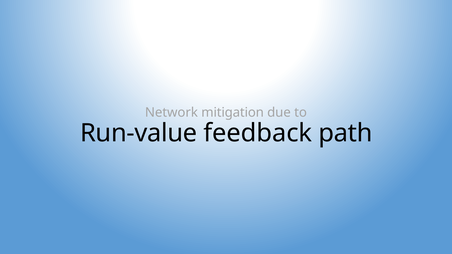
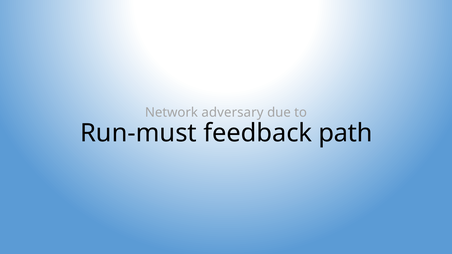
mitigation: mitigation -> adversary
Run-value: Run-value -> Run-must
